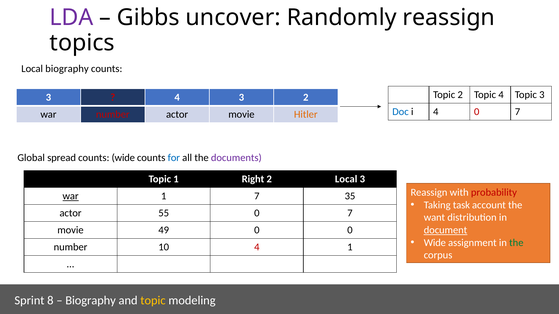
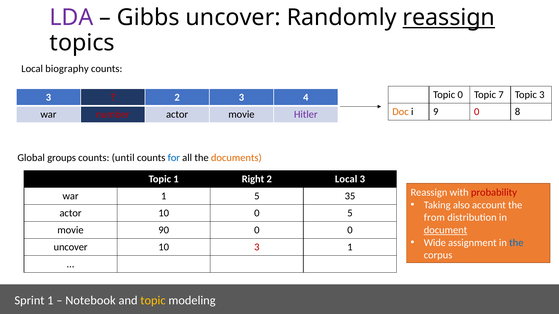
reassign at (449, 18) underline: none -> present
Topic 2: 2 -> 0
Topic 4: 4 -> 7
4 at (177, 98): 4 -> 2
3 2: 2 -> 4
Doc colour: blue -> orange
i 4: 4 -> 9
7 at (518, 112): 7 -> 8
Hitler colour: orange -> purple
spread: spread -> groups
counts wide: wide -> until
documents colour: purple -> orange
war at (71, 196) underline: present -> none
1 7: 7 -> 5
task: task -> also
actor 55: 55 -> 10
7 at (350, 213): 7 -> 5
want: want -> from
49: 49 -> 90
the at (516, 243) colour: green -> blue
number at (71, 247): number -> uncover
10 4: 4 -> 3
Sprint 8: 8 -> 1
Biography at (91, 301): Biography -> Notebook
